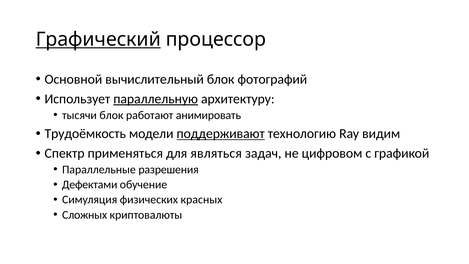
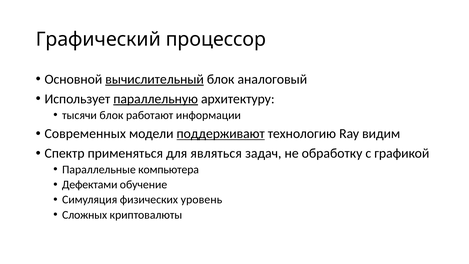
Графический underline: present -> none
вычислительный underline: none -> present
фотографий: фотографий -> аналоговый
анимировать: анимировать -> информации
Трудоёмкость: Трудоёмкость -> Современных
цифровом: цифровом -> обработку
разрешения: разрешения -> компьютера
красных: красных -> уровень
